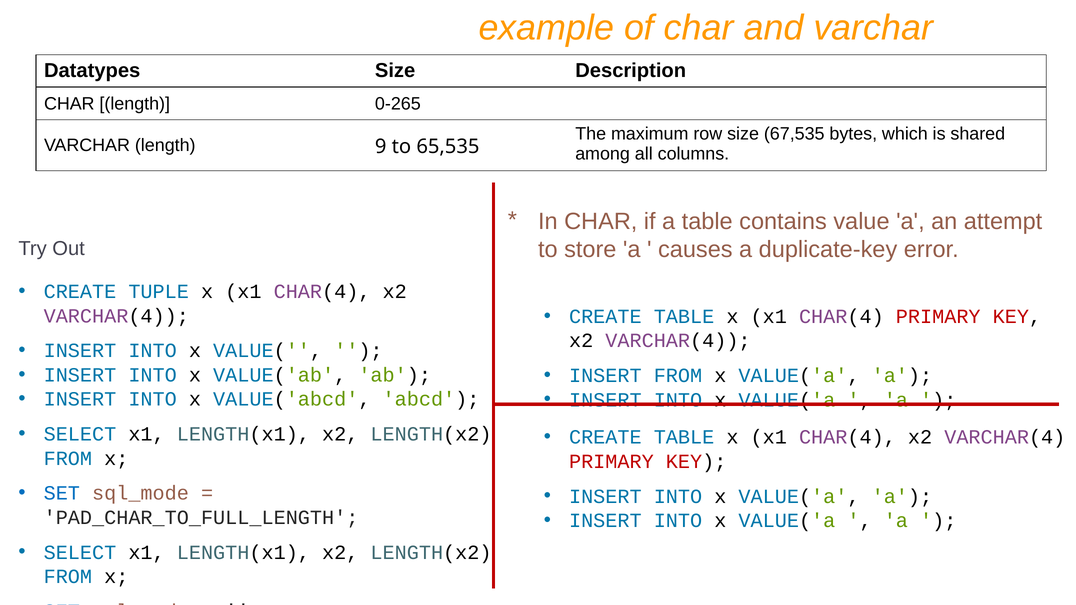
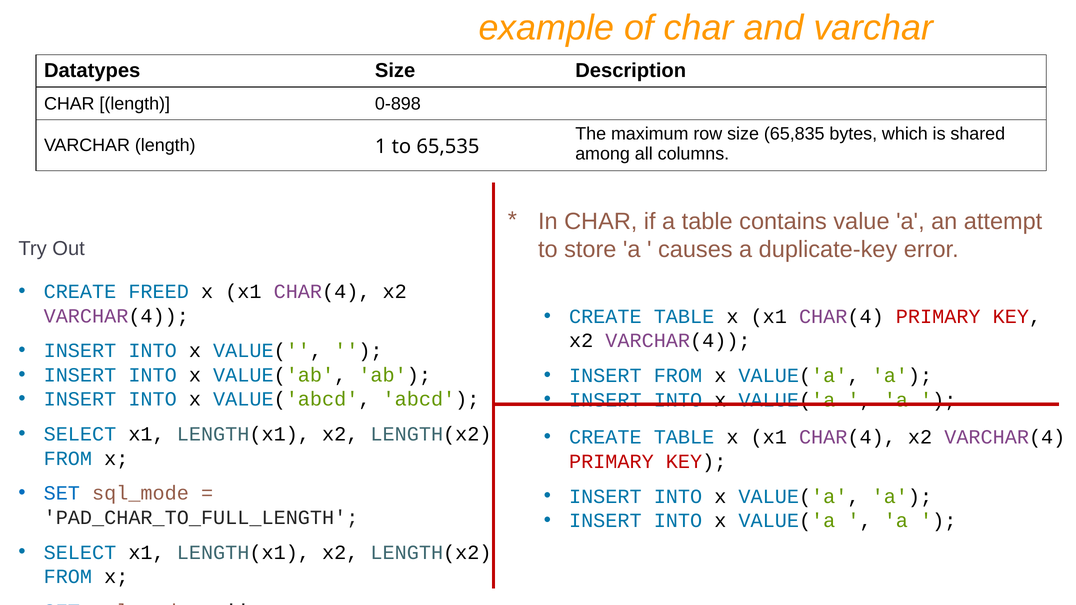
0-265: 0-265 -> 0-898
67,535: 67,535 -> 65,835
9: 9 -> 1
TUPLE: TUPLE -> FREED
